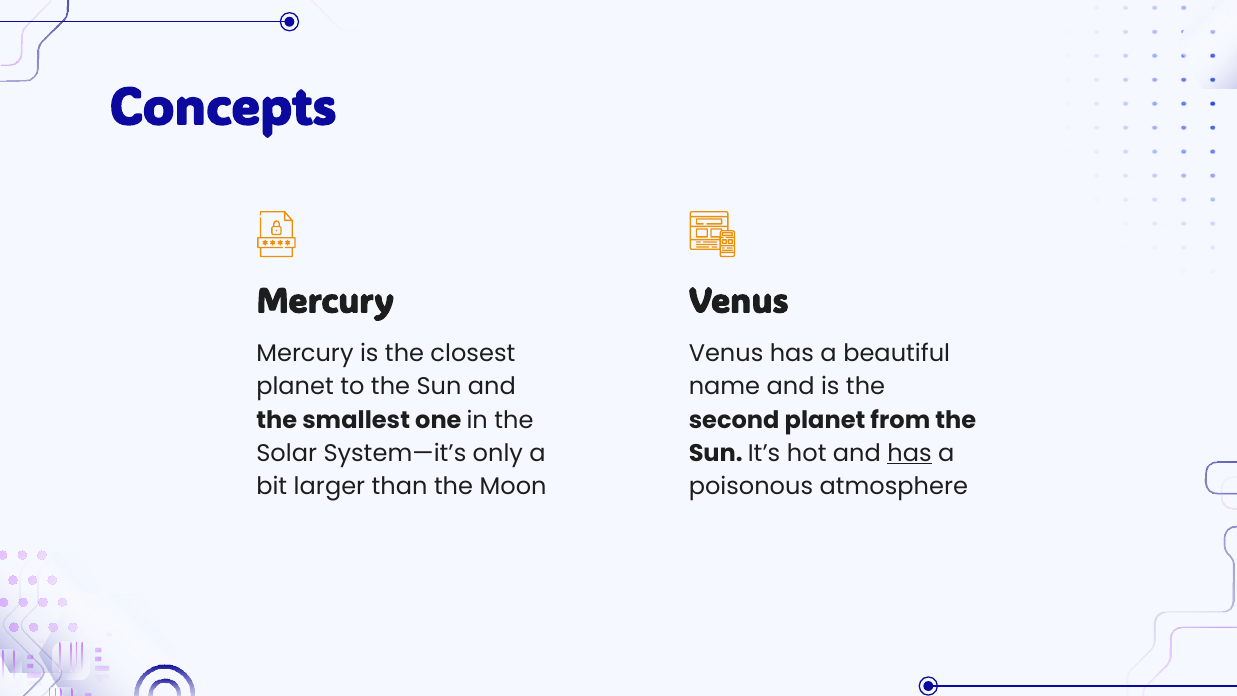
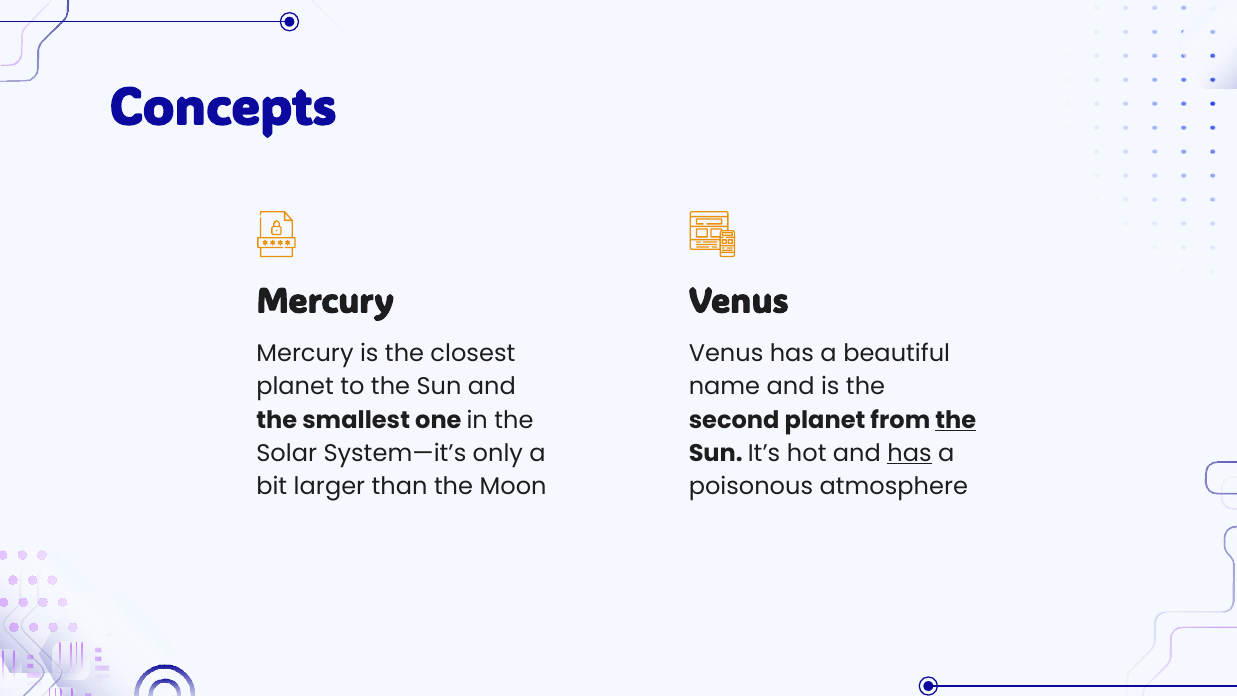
the at (956, 420) underline: none -> present
